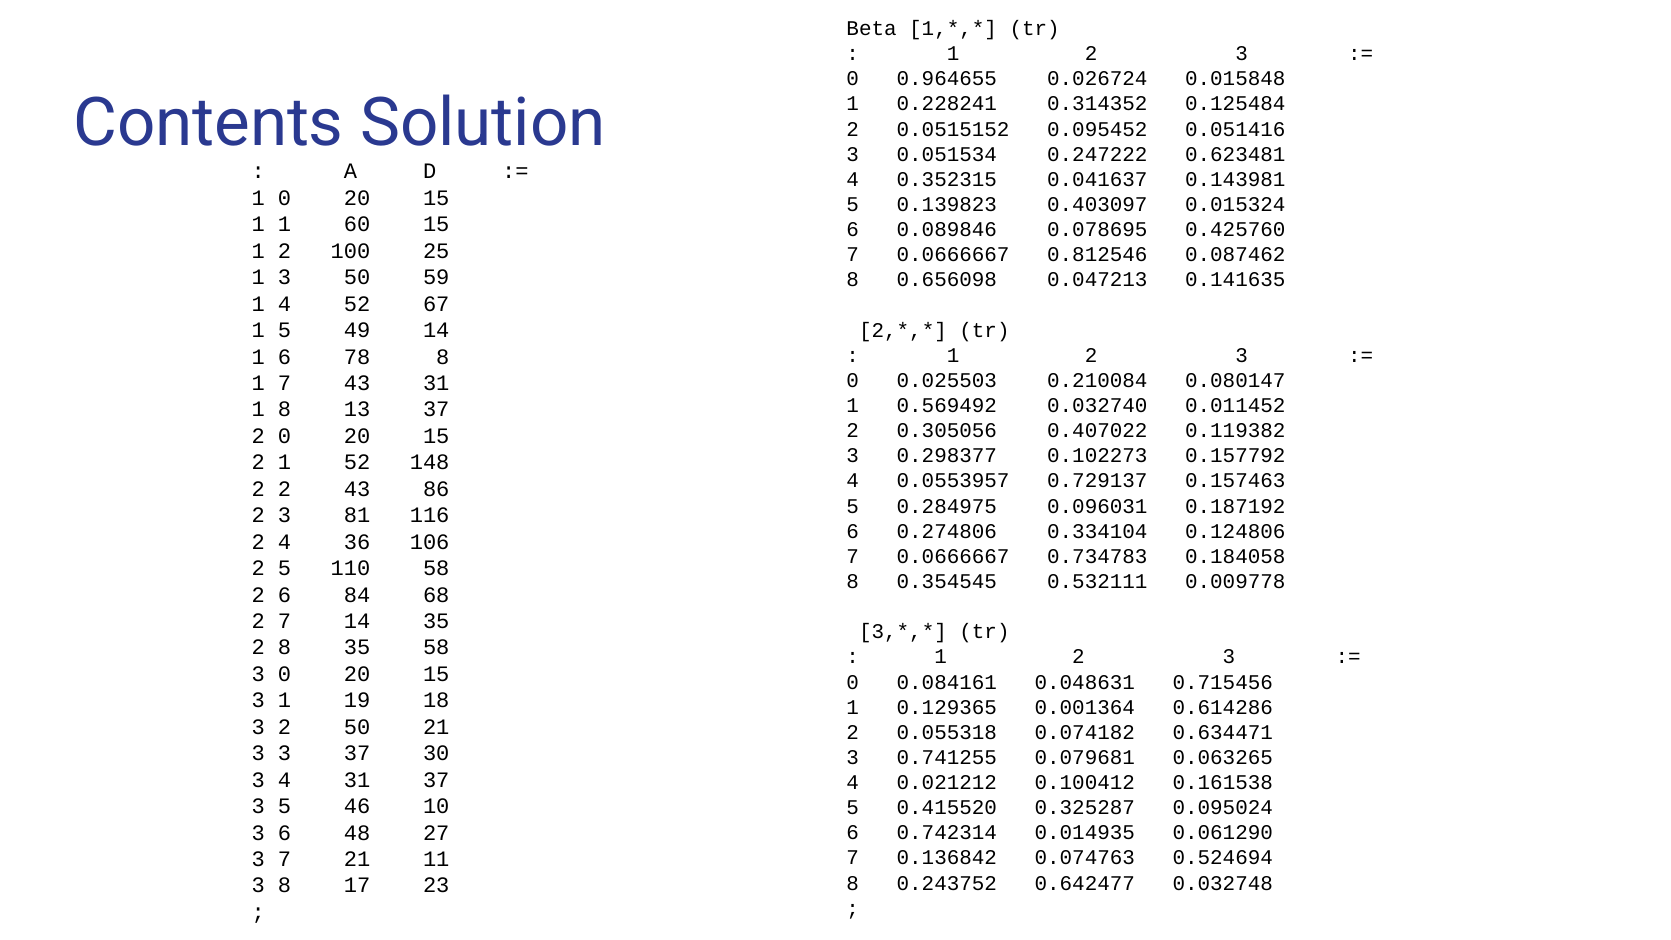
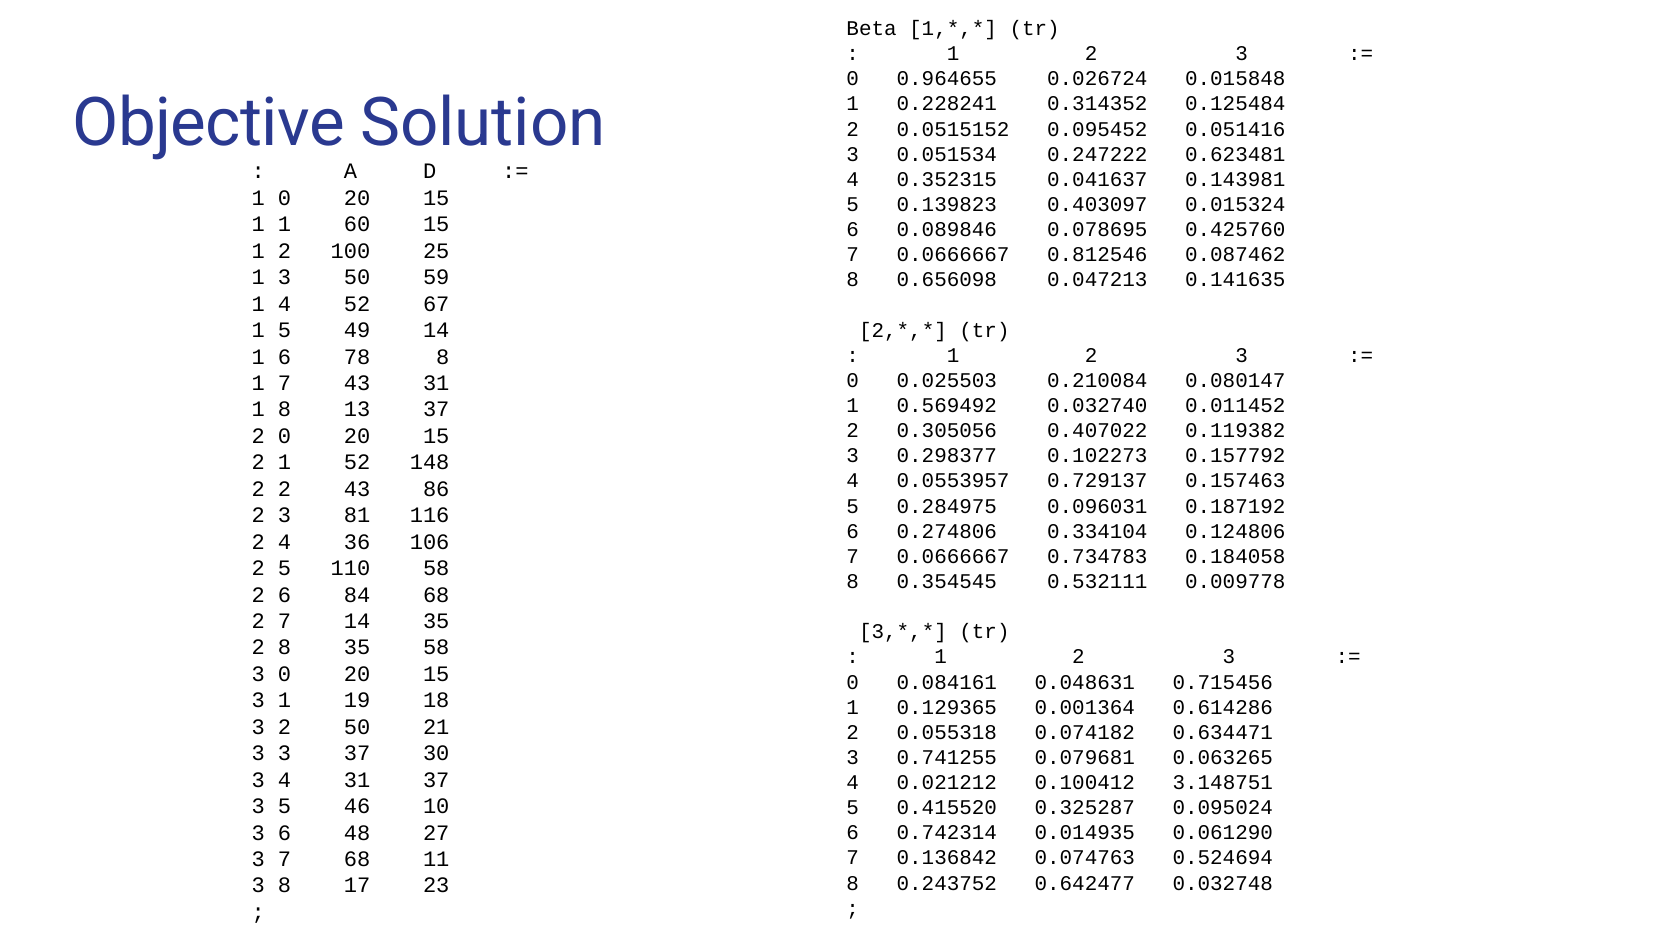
Contents: Contents -> Objective
0.161538: 0.161538 -> 3.148751
7 21: 21 -> 68
